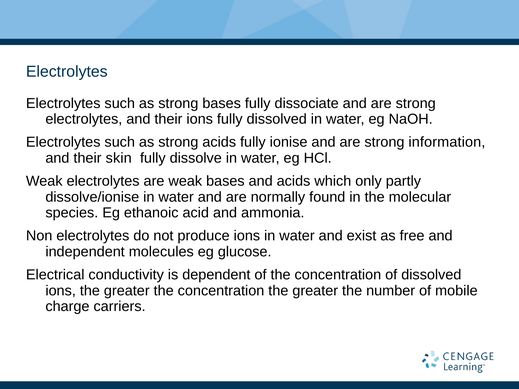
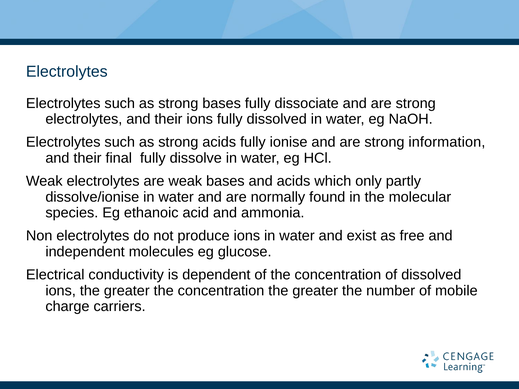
skin: skin -> final
